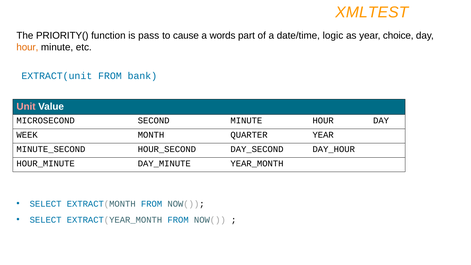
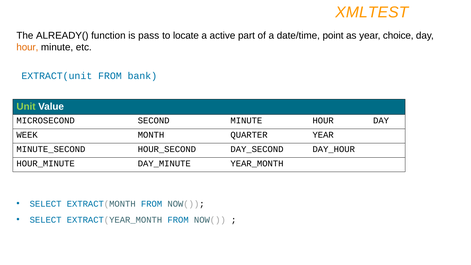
PRIORITY(: PRIORITY( -> ALREADY(
cause: cause -> locate
words: words -> active
logic: logic -> point
Unit colour: pink -> light green
